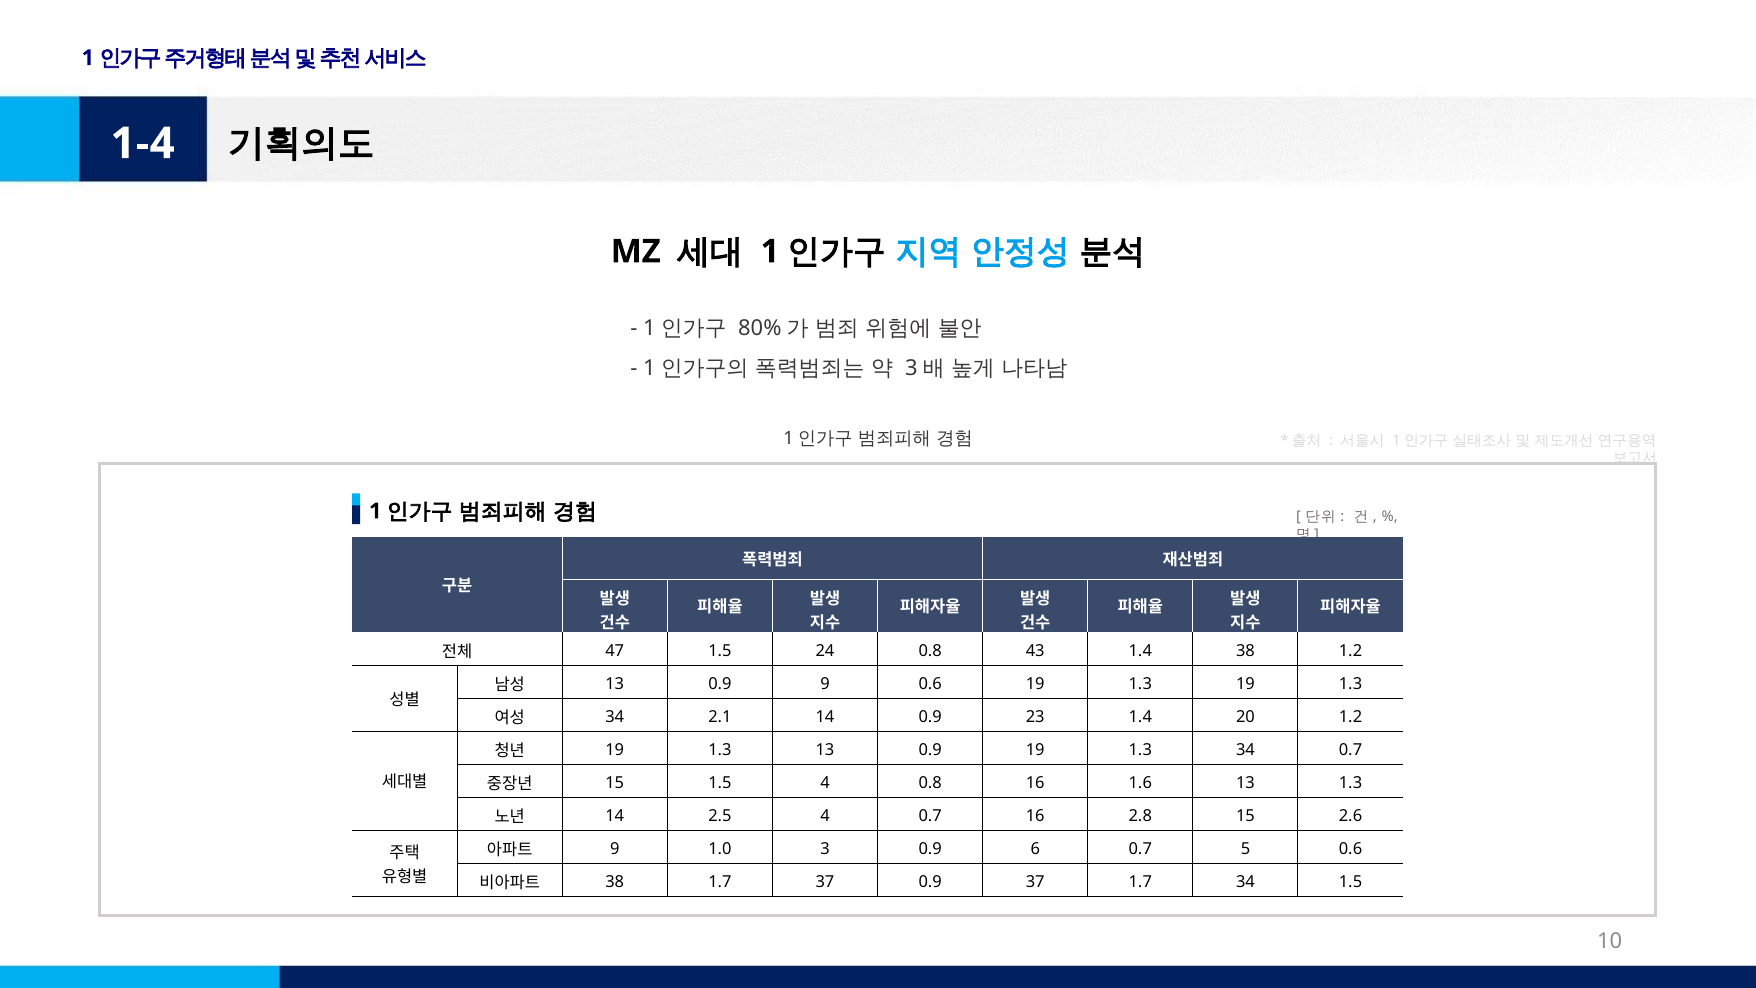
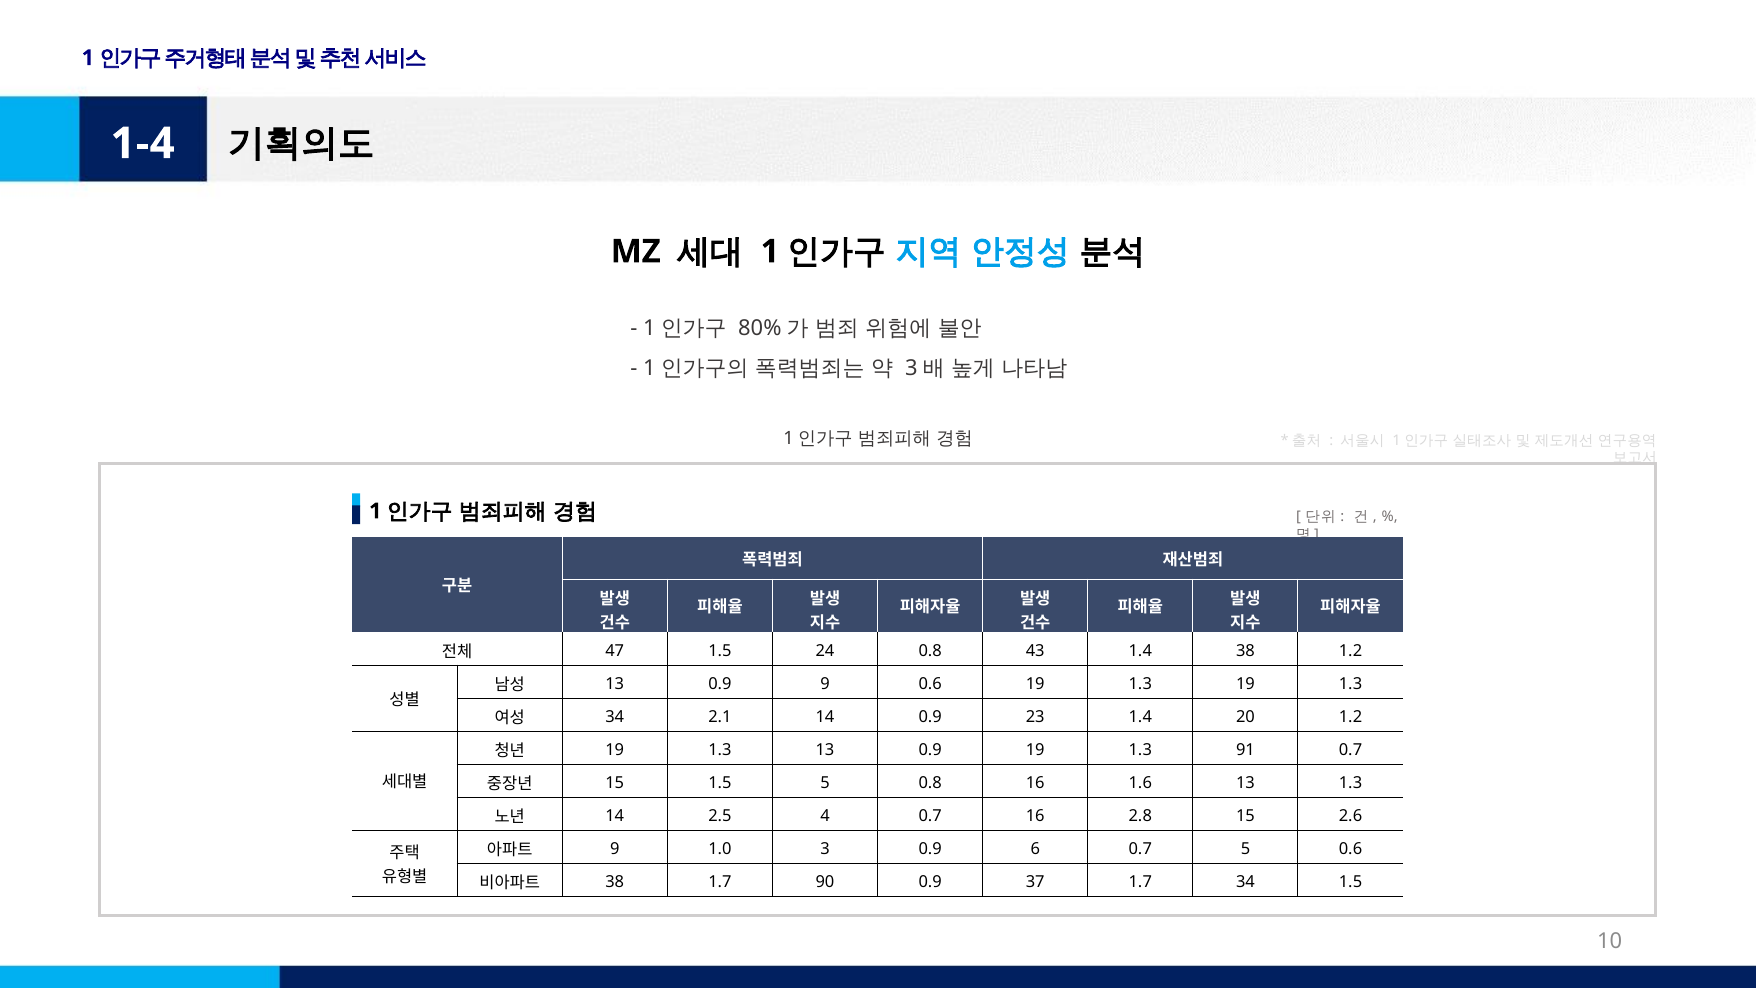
1.3 34: 34 -> 91
1.5 4: 4 -> 5
1.7 37: 37 -> 90
